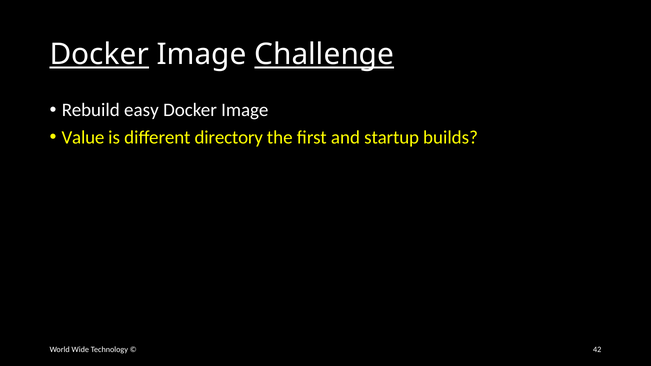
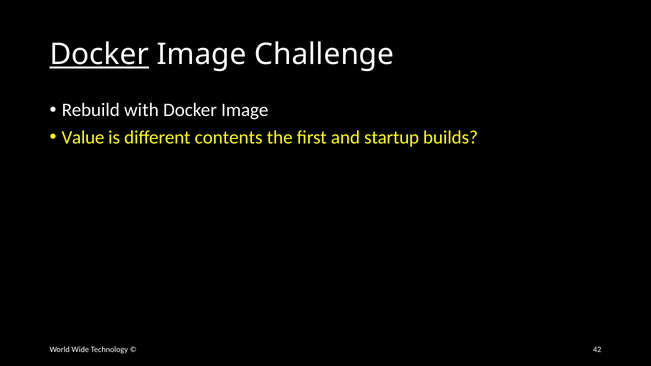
Challenge underline: present -> none
easy: easy -> with
directory: directory -> contents
